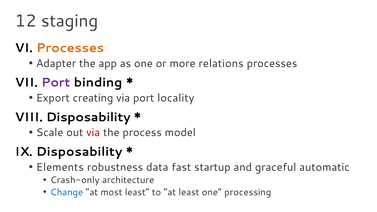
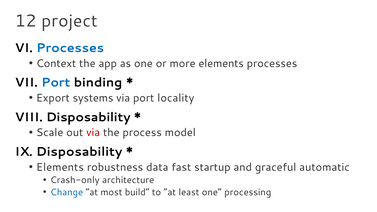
staging: staging -> project
Processes at (70, 48) colour: orange -> blue
Adapter: Adapter -> Context
more relations: relations -> elements
Port at (56, 83) colour: purple -> blue
creating: creating -> systems
most least: least -> build
